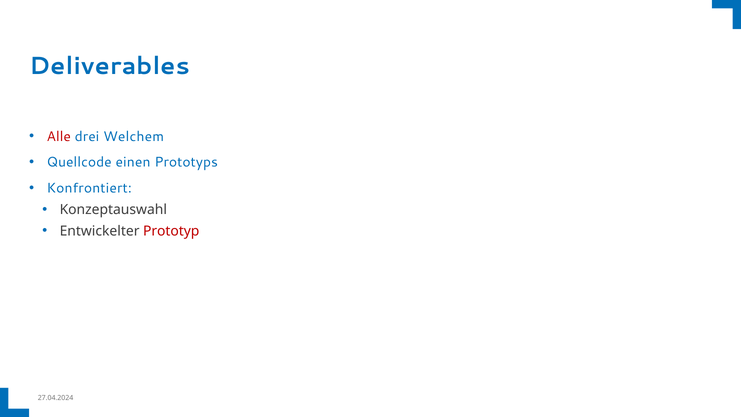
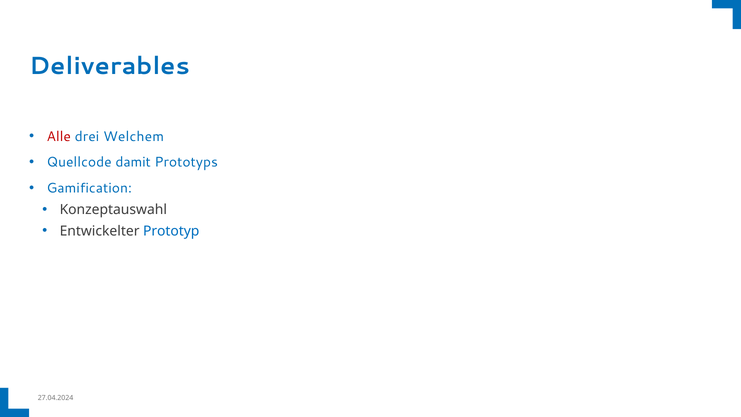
einen: einen -> damit
Konfrontiert: Konfrontiert -> Gamification
Prototyp colour: red -> blue
